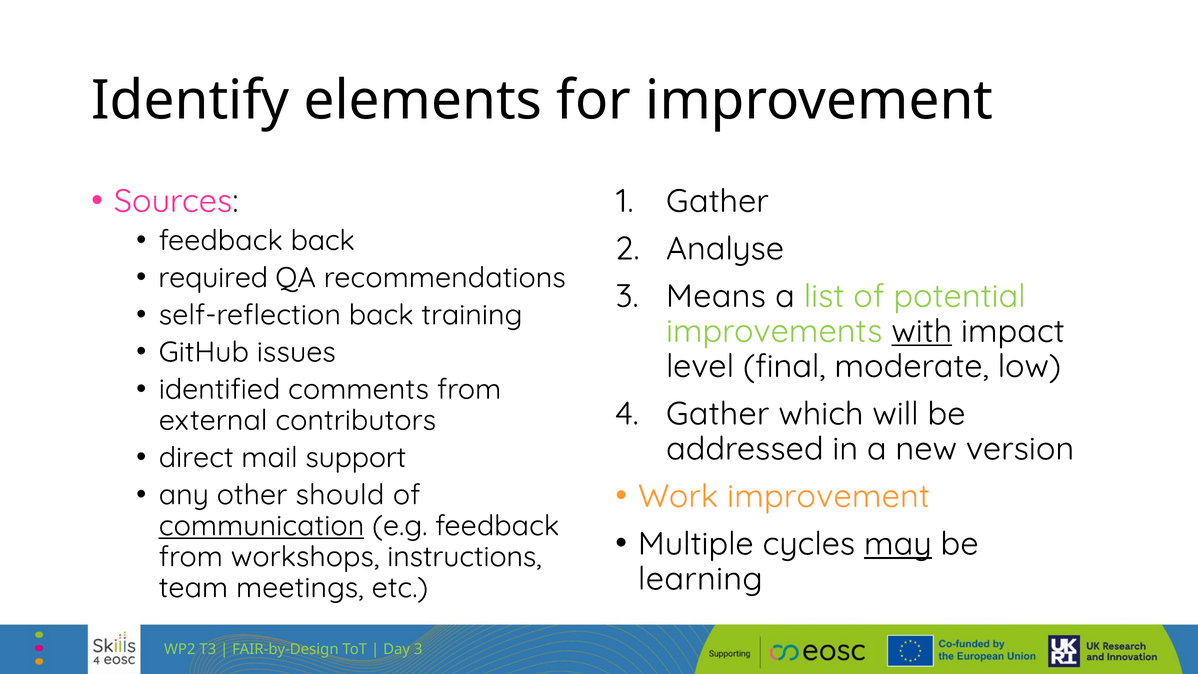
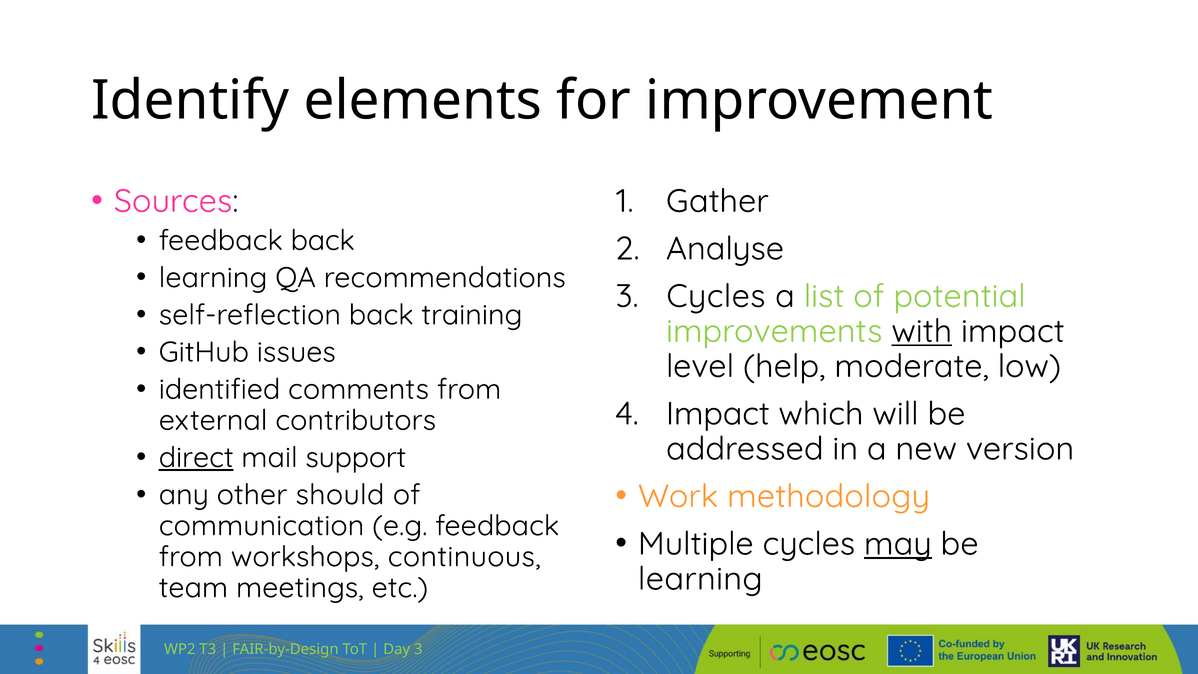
required at (213, 278): required -> learning
3 Means: Means -> Cycles
final: final -> help
Gather at (718, 414): Gather -> Impact
direct underline: none -> present
Work improvement: improvement -> methodology
communication underline: present -> none
instructions: instructions -> continuous
